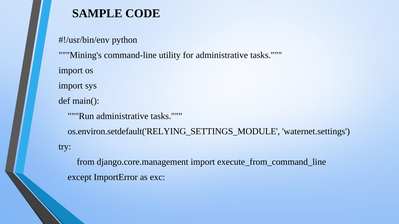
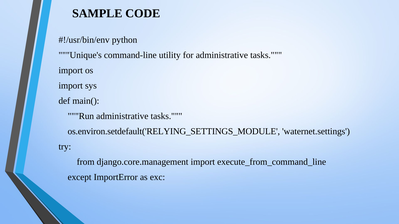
Mining's: Mining's -> Unique's
